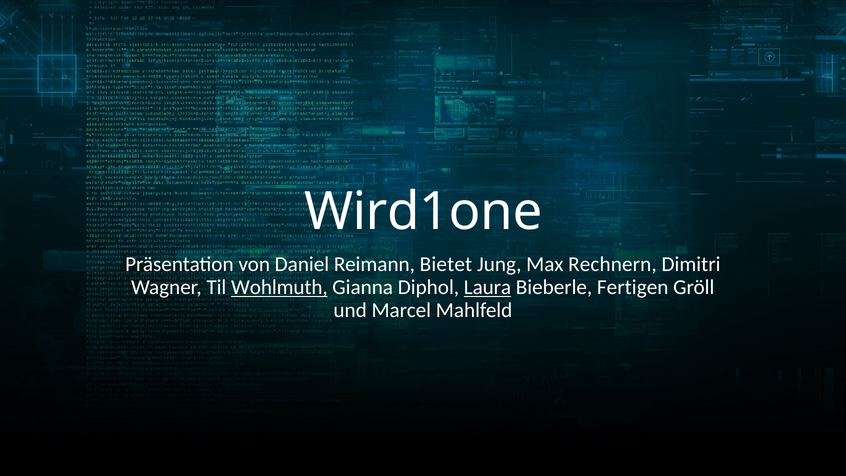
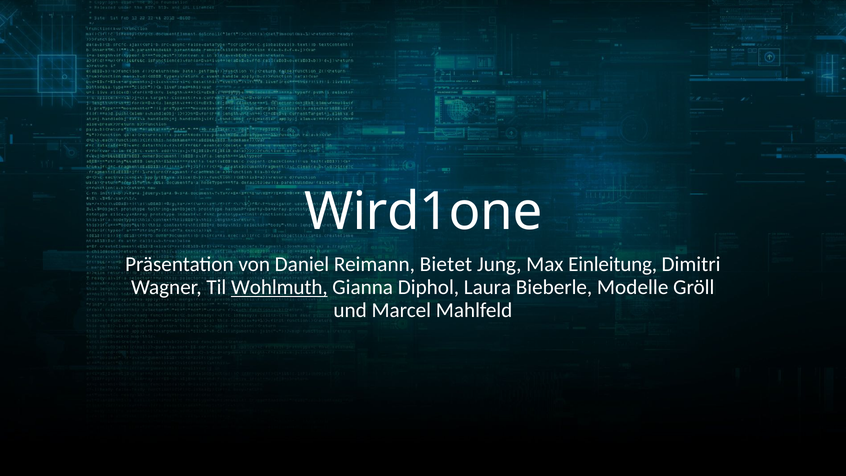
Rechnern: Rechnern -> Einleitung
Laura underline: present -> none
Fertigen: Fertigen -> Modelle
